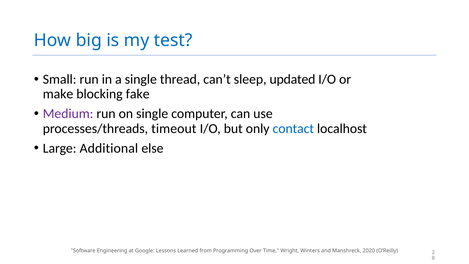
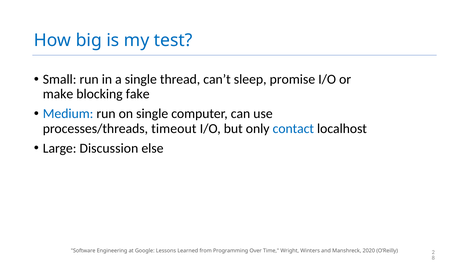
updated: updated -> promise
Medium colour: purple -> blue
Additional: Additional -> Discussion
